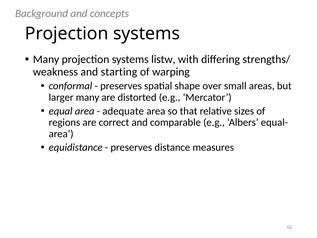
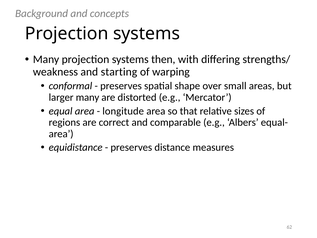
listw: listw -> then
adequate: adequate -> longitude
